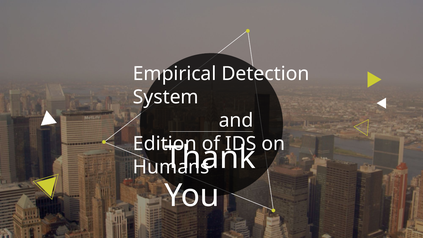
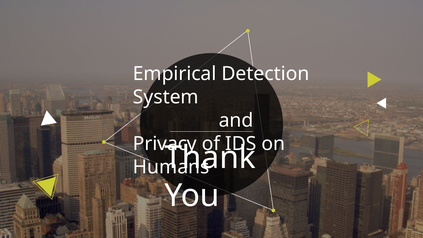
Edition: Edition -> Privacy
